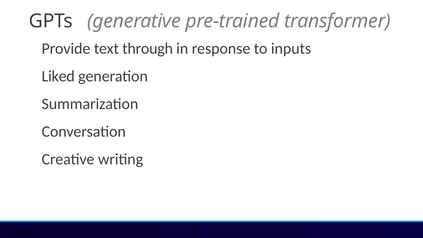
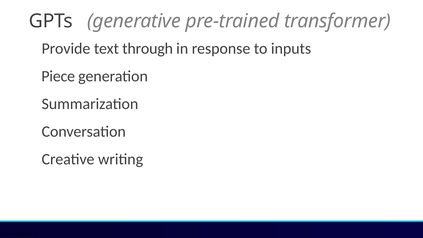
Liked: Liked -> Piece
